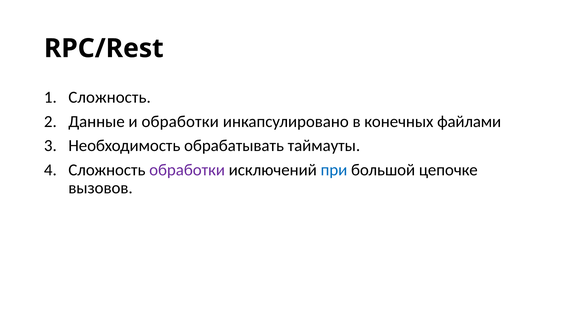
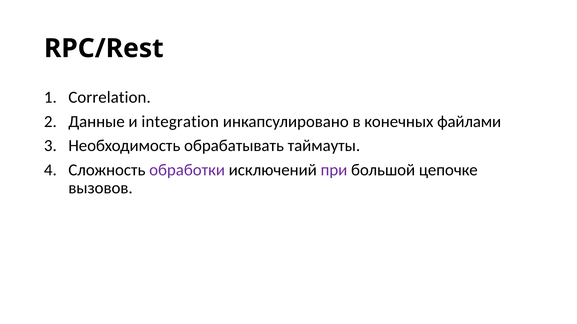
Сложность at (110, 98): Сложность -> Correlation
и обработки: обработки -> integration
при colour: blue -> purple
